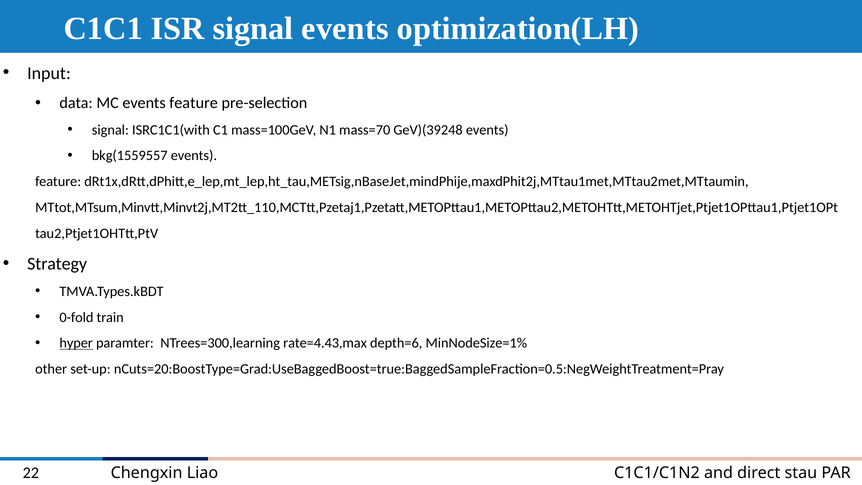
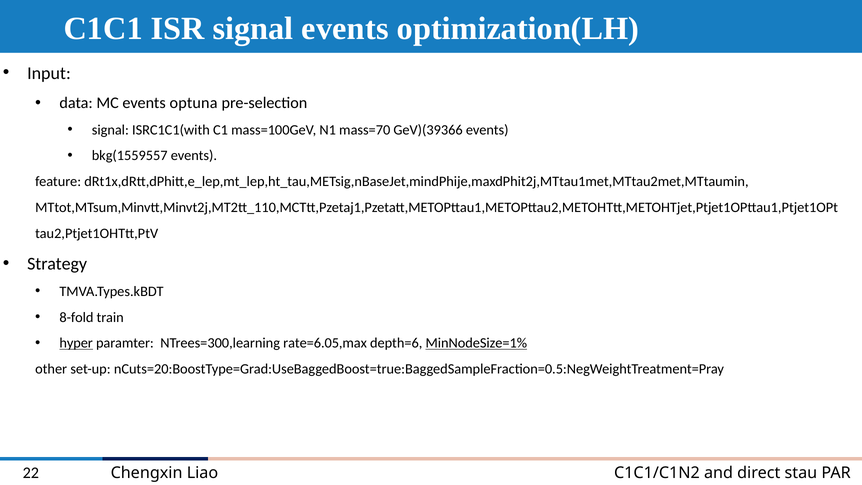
MC events feature: feature -> optuna
GeV)(39248: GeV)(39248 -> GeV)(39366
0-fold: 0-fold -> 8-fold
rate=4.43,max: rate=4.43,max -> rate=6.05,max
MinNodeSize=1% underline: none -> present
